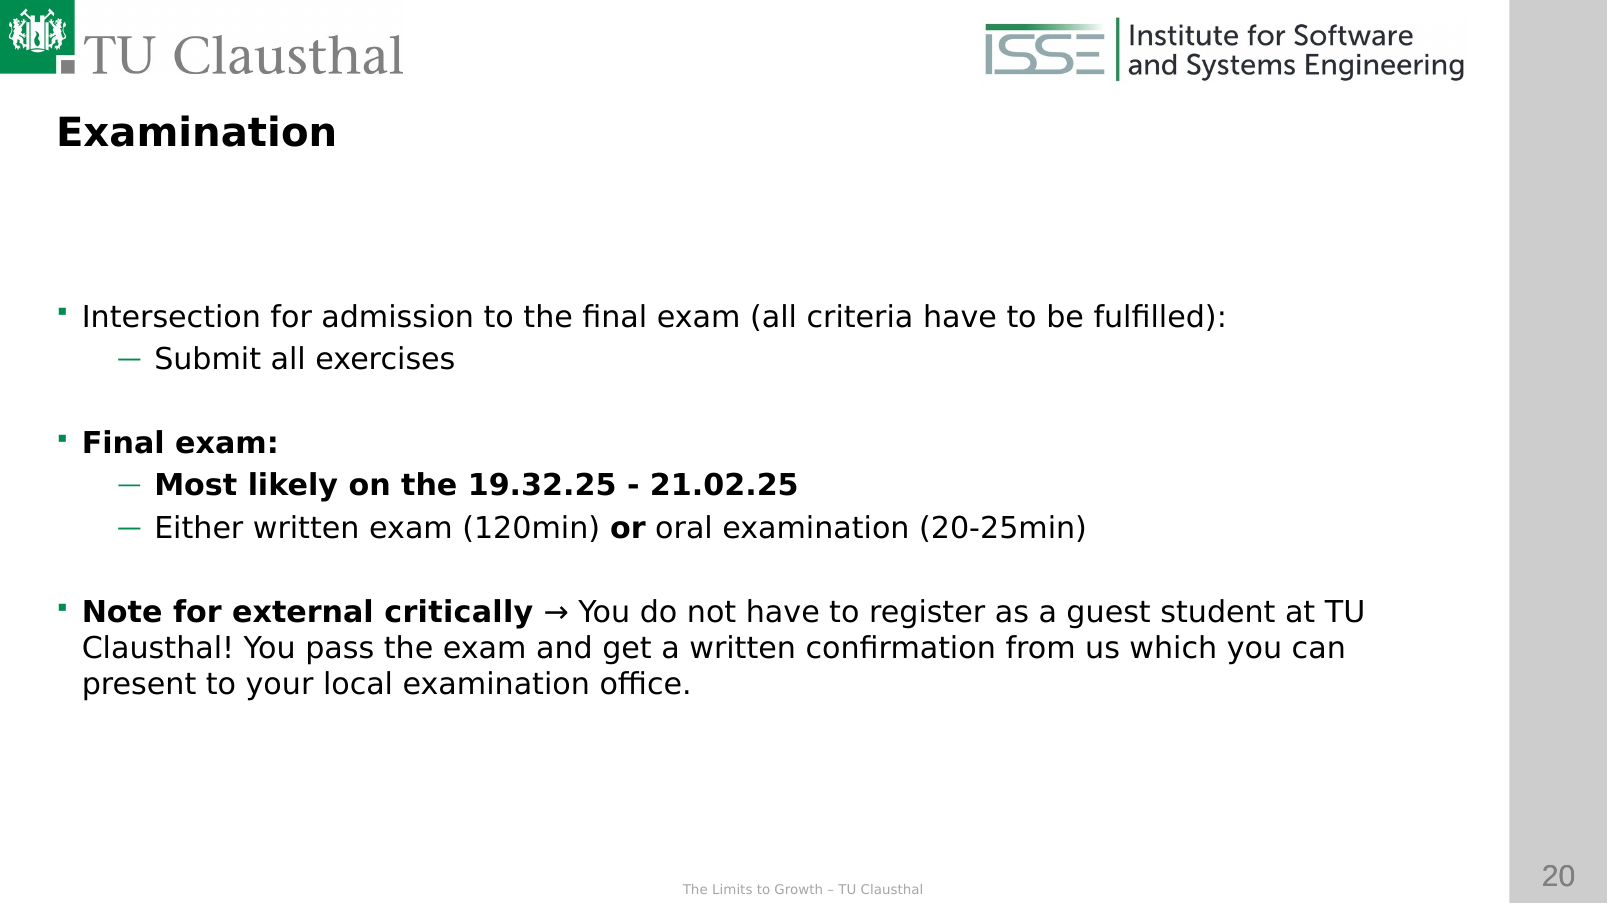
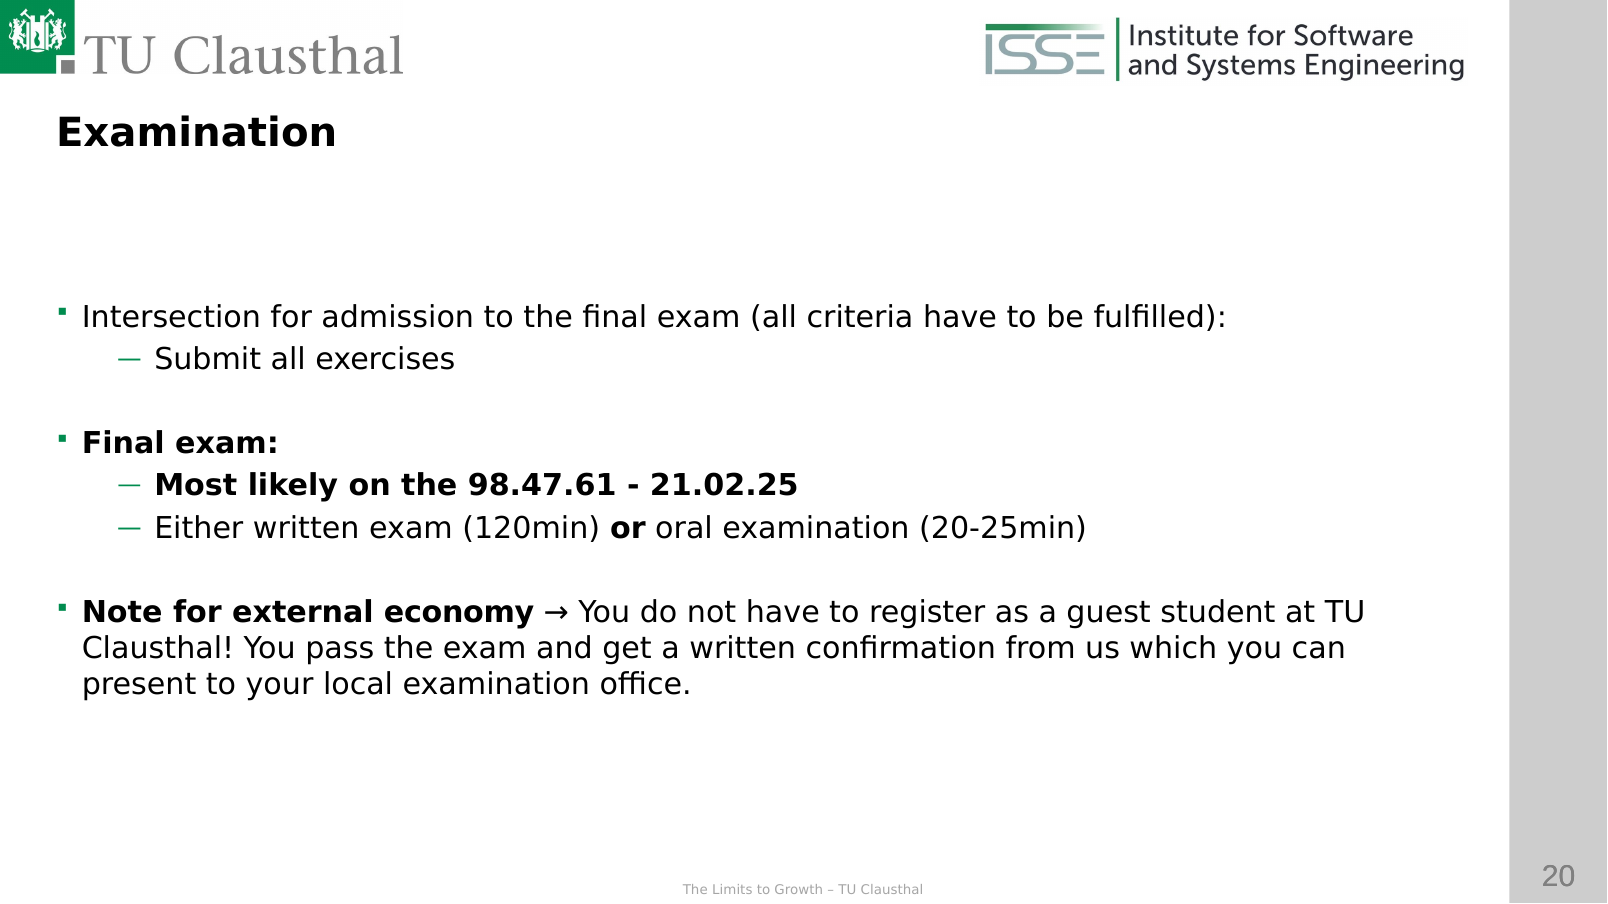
19.32.25: 19.32.25 -> 98.47.61
critically: critically -> economy
